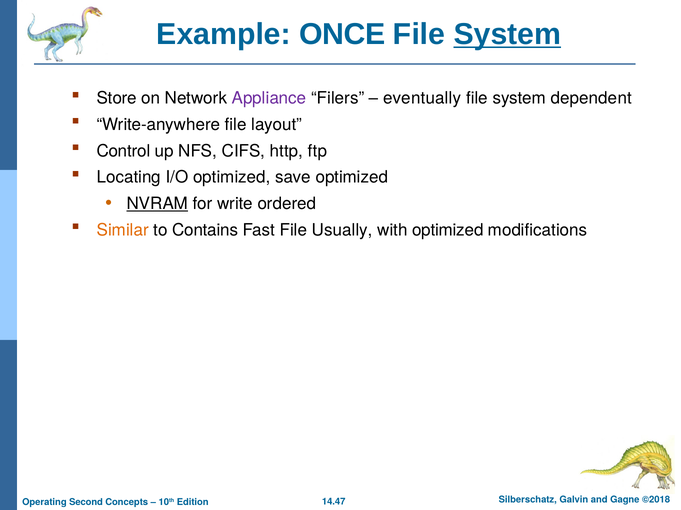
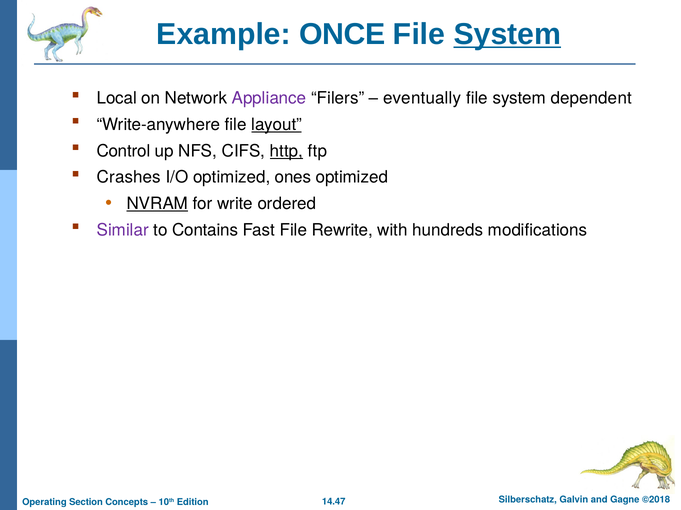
Store: Store -> Local
layout underline: none -> present
http underline: none -> present
Locating: Locating -> Crashes
save: save -> ones
Similar colour: orange -> purple
Usually: Usually -> Rewrite
with optimized: optimized -> hundreds
Second: Second -> Section
